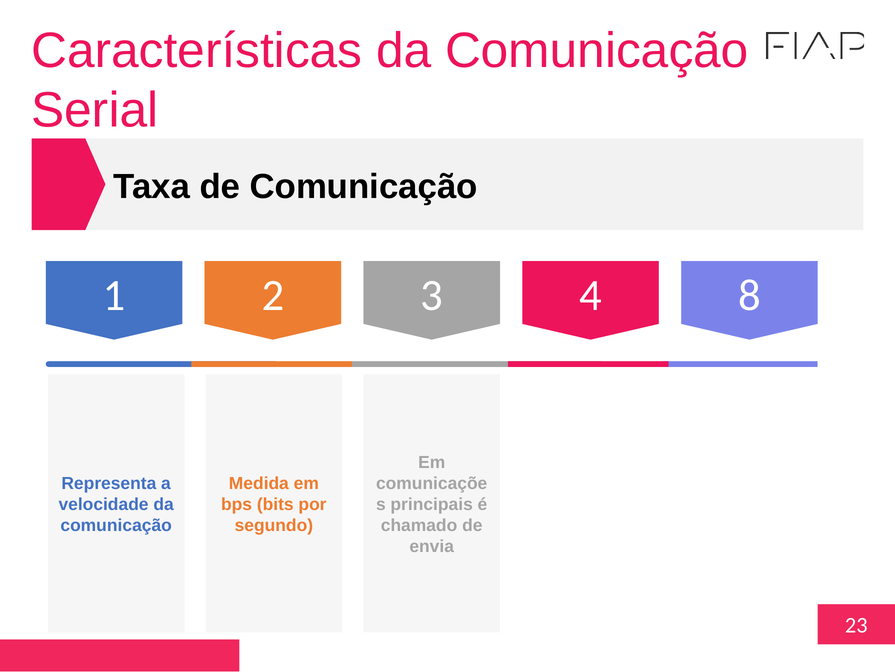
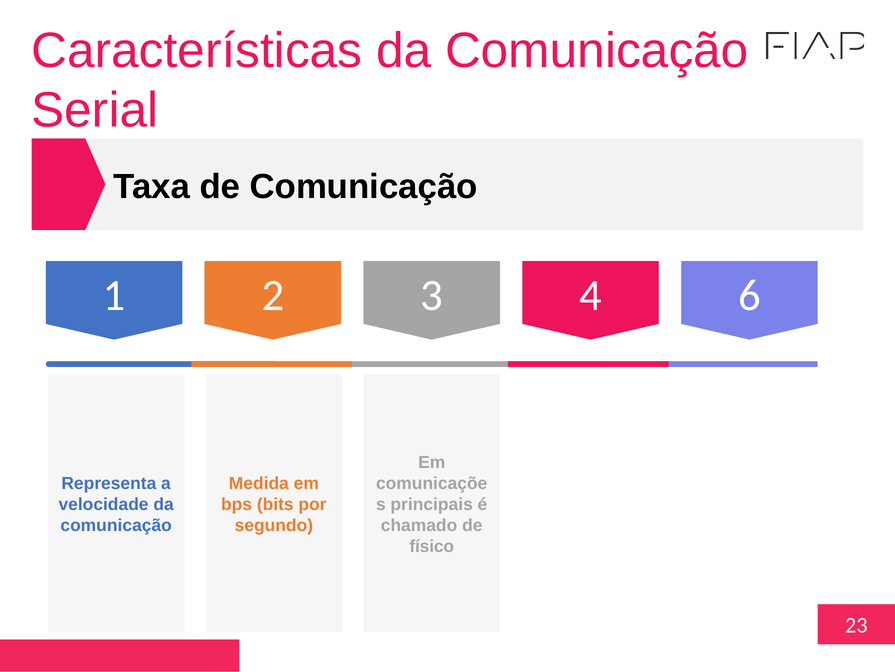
8: 8 -> 6
envia: envia -> físico
